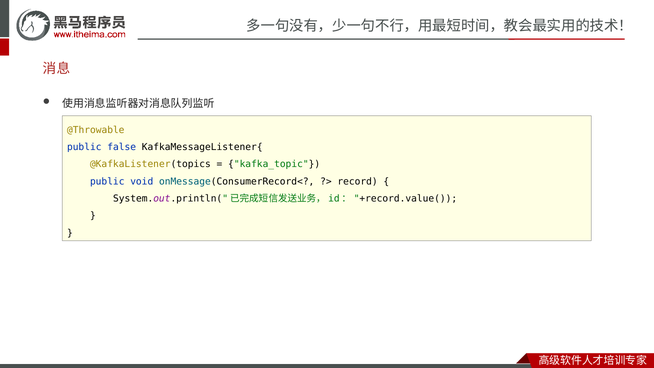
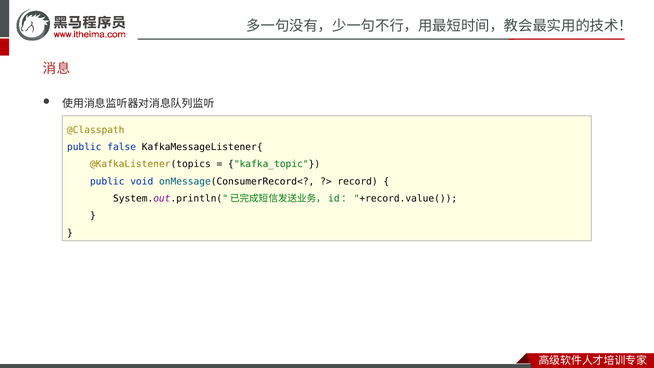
@Throwable: @Throwable -> @Classpath
